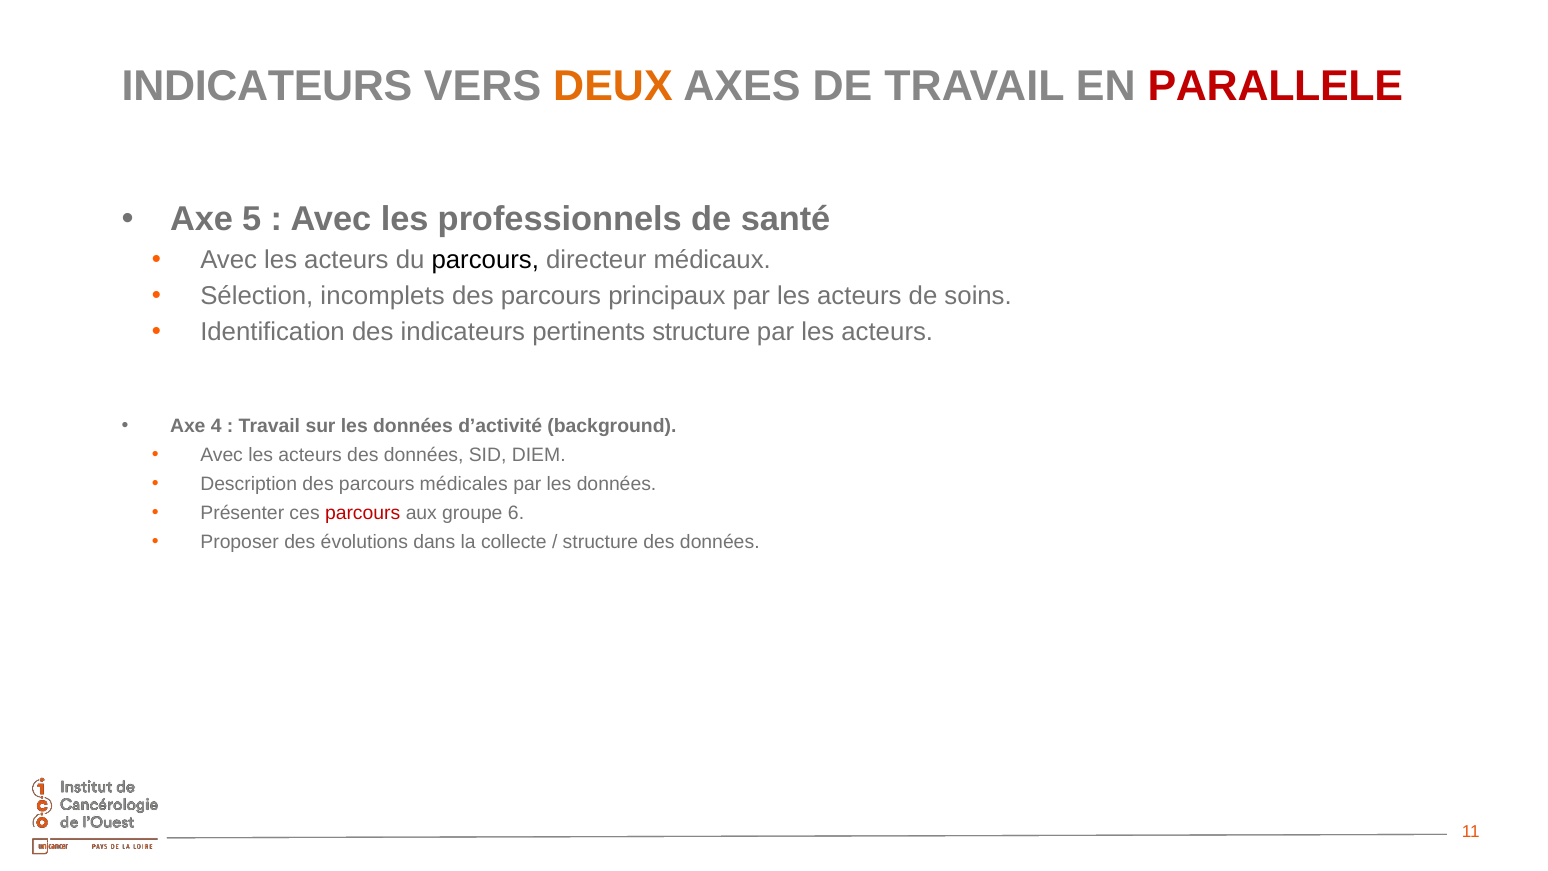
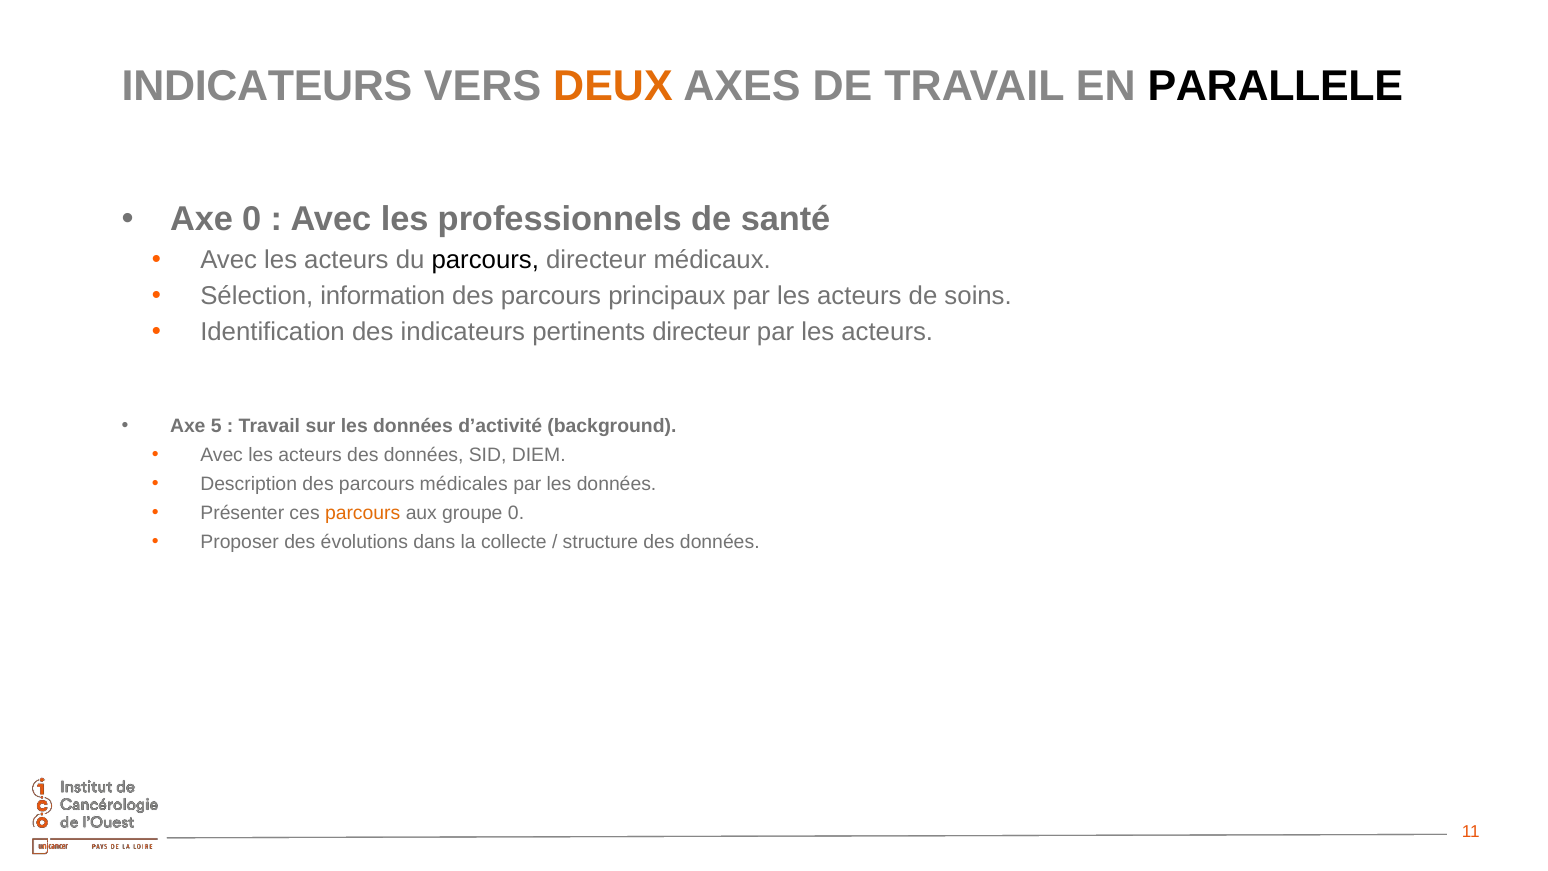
PARALLELE colour: red -> black
Axe 5: 5 -> 0
incomplets: incomplets -> information
pertinents structure: structure -> directeur
4: 4 -> 5
parcours at (363, 513) colour: red -> orange
groupe 6: 6 -> 0
